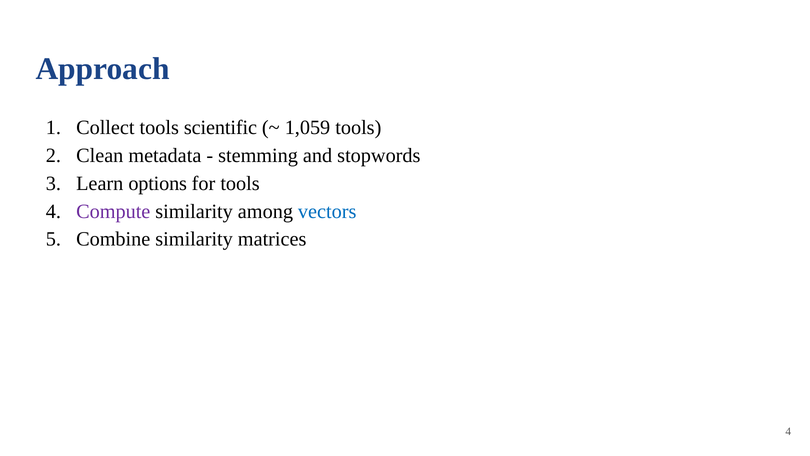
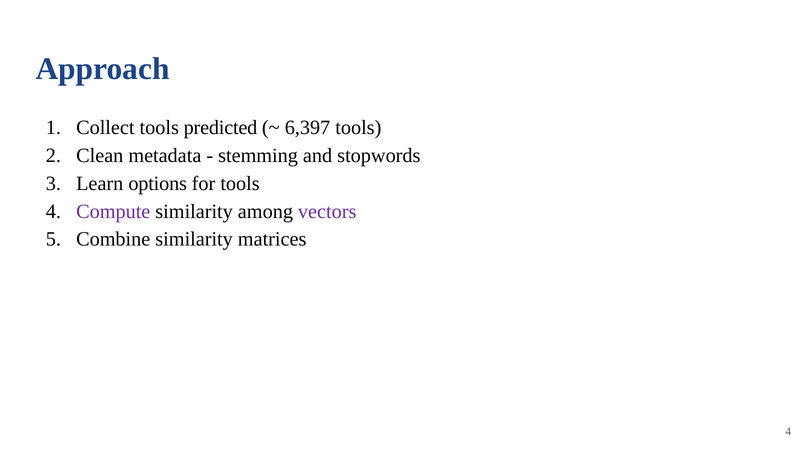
scientific: scientific -> predicted
1,059: 1,059 -> 6,397
vectors colour: blue -> purple
